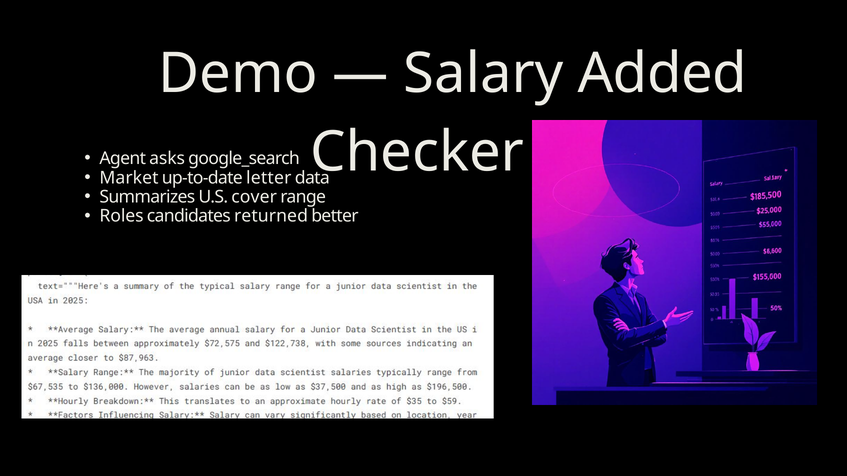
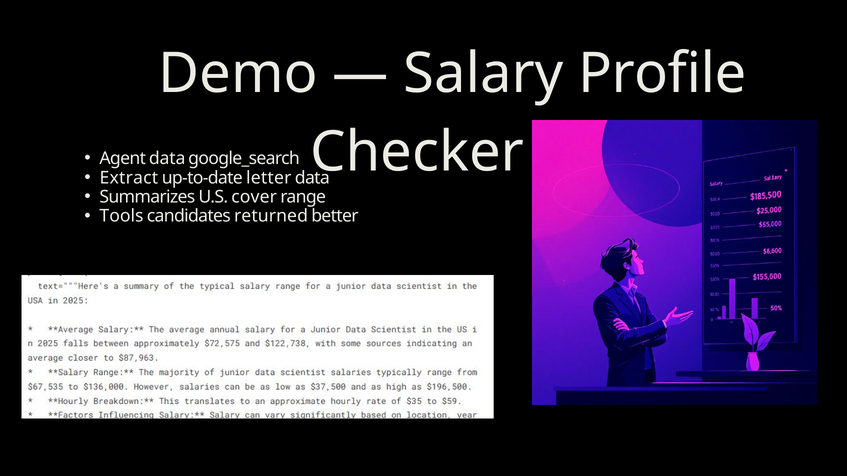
Added: Added -> Profile
Agent asks: asks -> data
Market: Market -> Extract
Roles: Roles -> Tools
